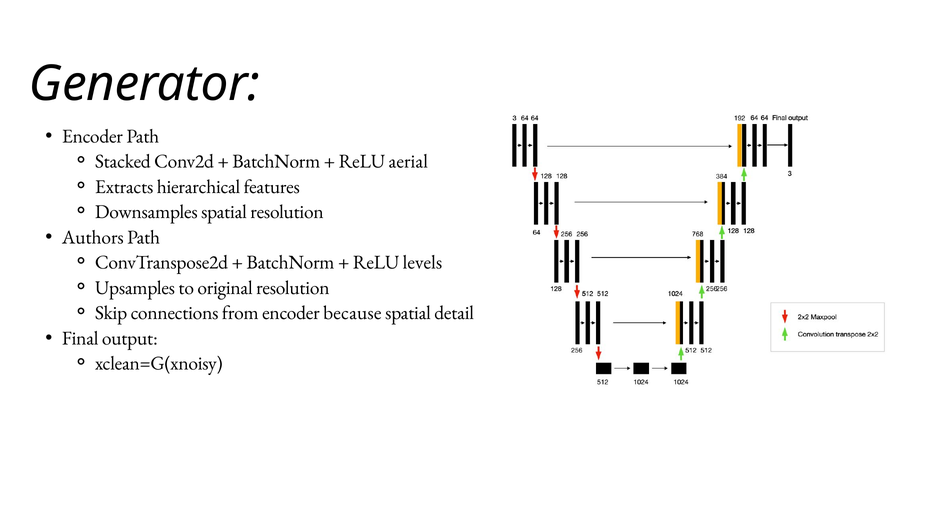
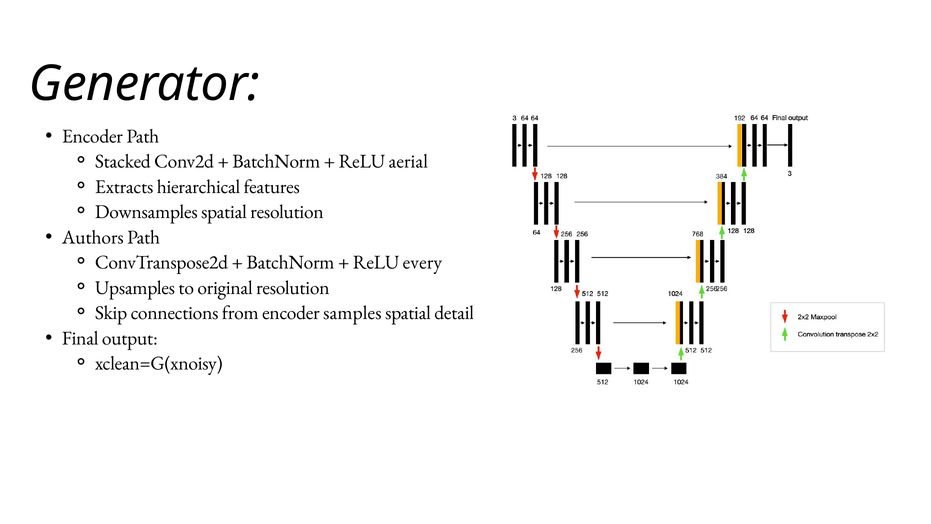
levels: levels -> every
because: because -> samples
